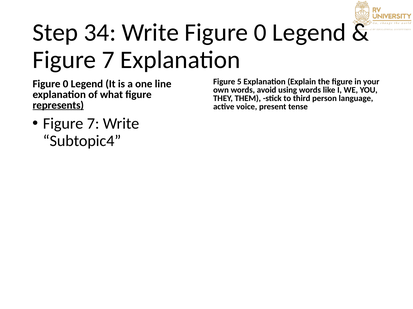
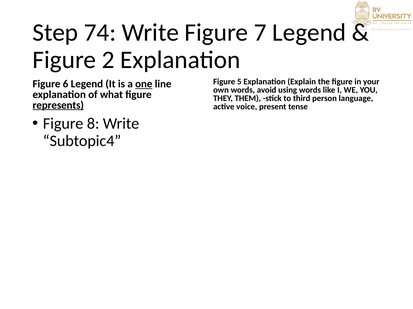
34: 34 -> 74
Write Figure 0: 0 -> 7
7 at (108, 60): 7 -> 2
0 at (66, 84): 0 -> 6
one underline: none -> present
7 at (93, 124): 7 -> 8
